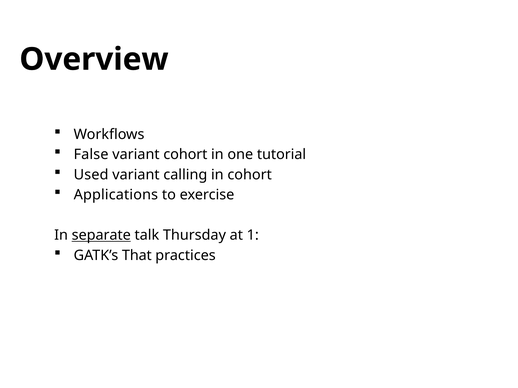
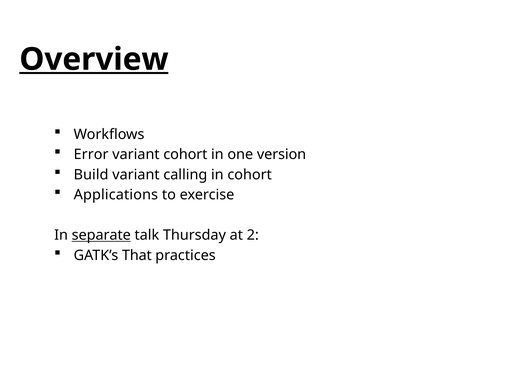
Overview underline: none -> present
False: False -> Error
tutorial: tutorial -> version
Used: Used -> Build
1: 1 -> 2
